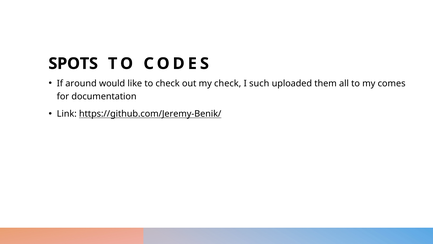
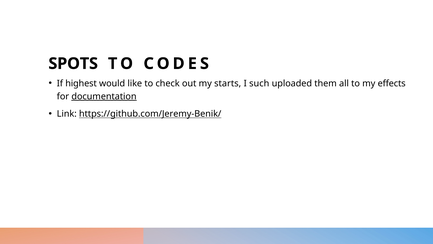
around: around -> highest
my check: check -> starts
comes: comes -> effects
documentation underline: none -> present
